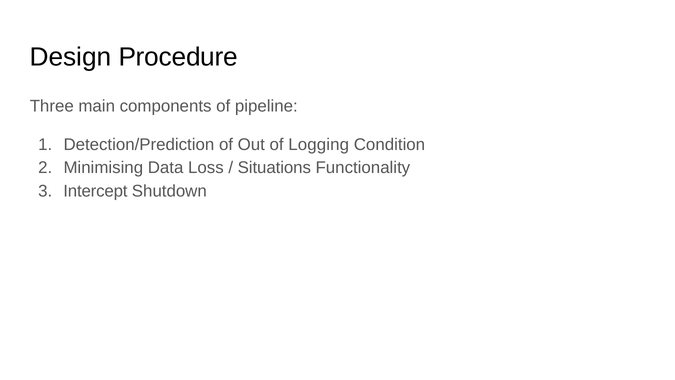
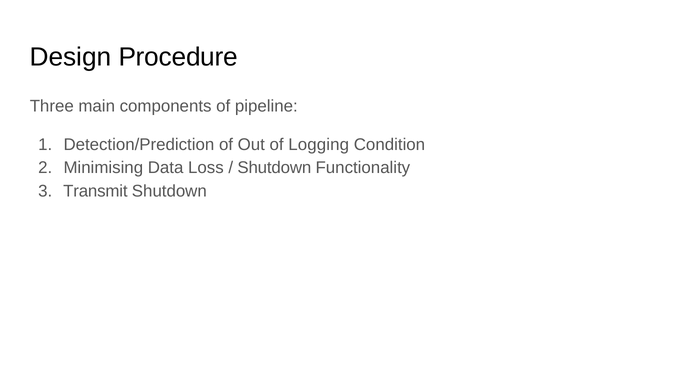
Situations at (274, 168): Situations -> Shutdown
Intercept: Intercept -> Transmit
